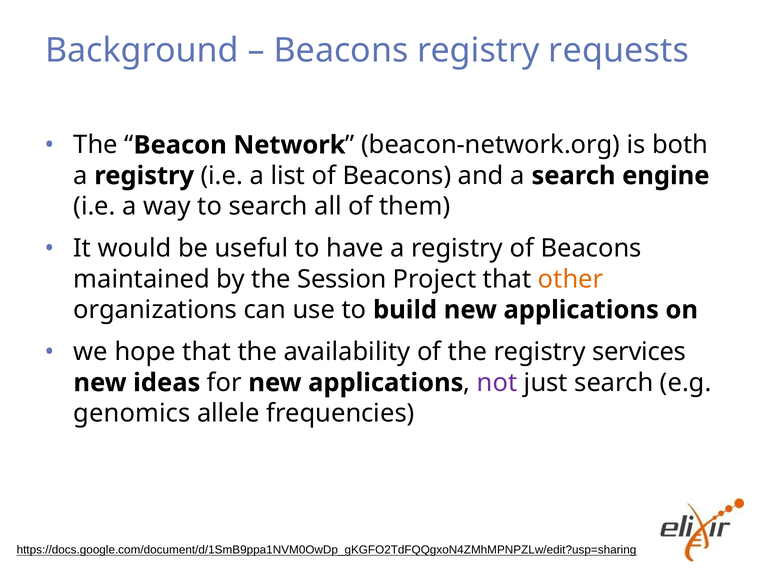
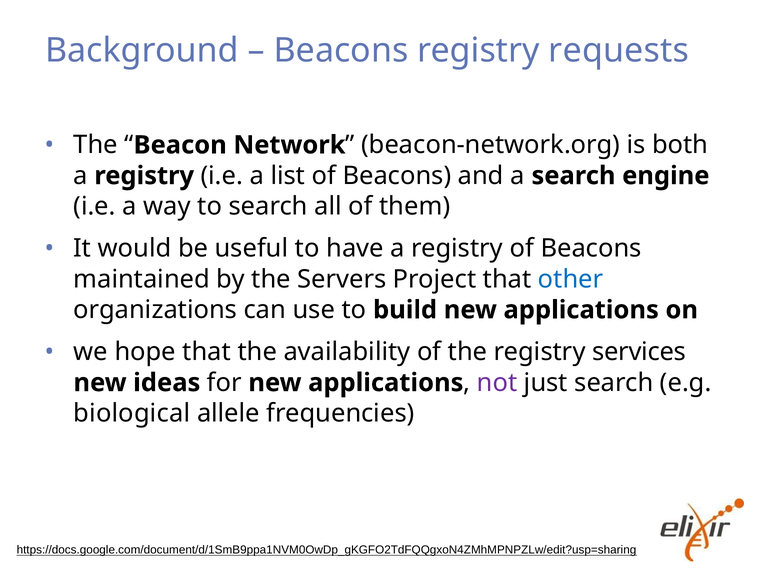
Session: Session -> Servers
other colour: orange -> blue
genomics: genomics -> biological
